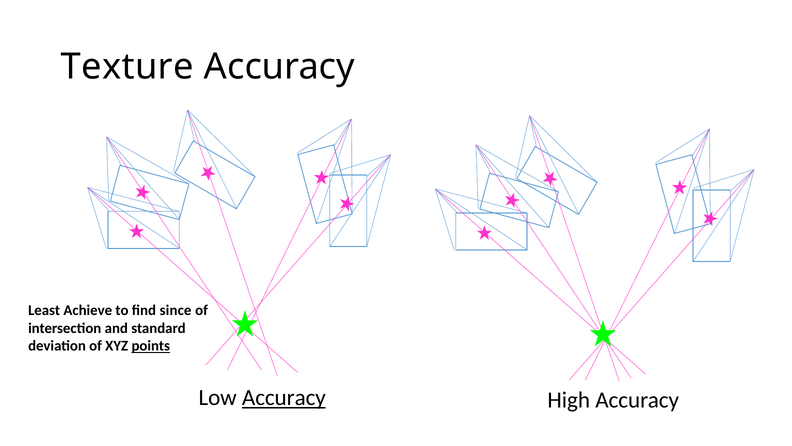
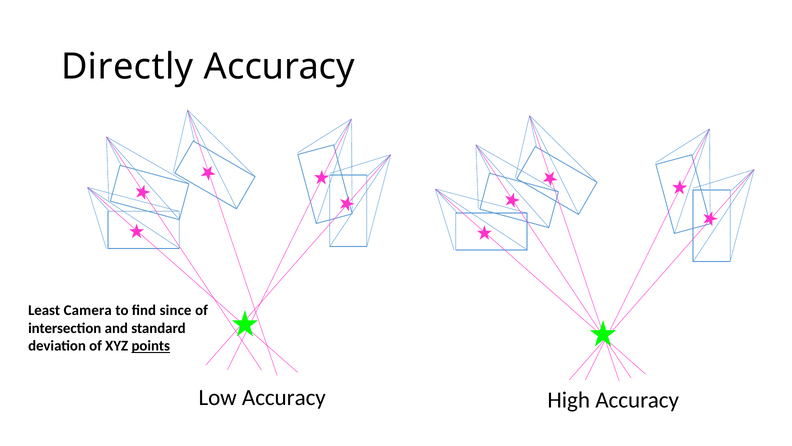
Texture: Texture -> Directly
Achieve: Achieve -> Camera
Accuracy at (284, 397) underline: present -> none
